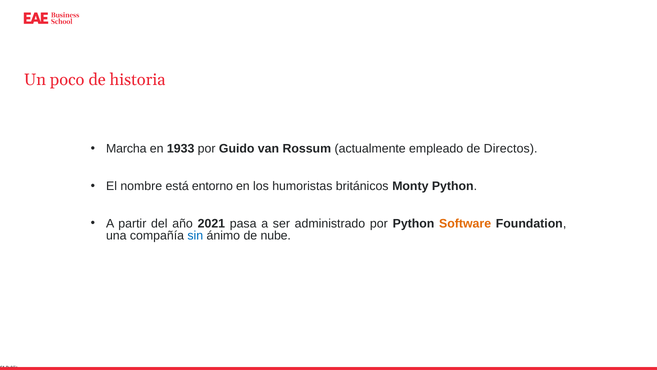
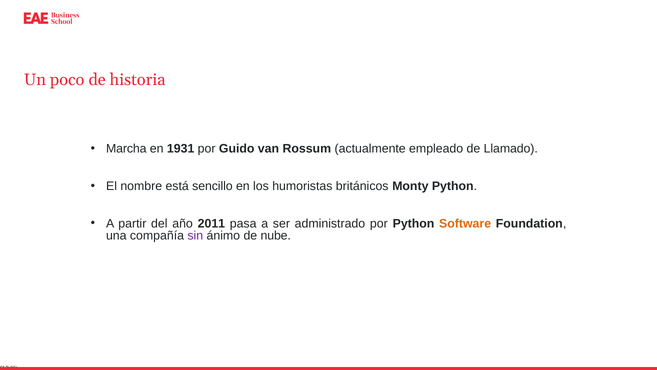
1933: 1933 -> 1931
Directos: Directos -> Llamado
entorno: entorno -> sencillo
2021: 2021 -> 2011
sin colour: blue -> purple
